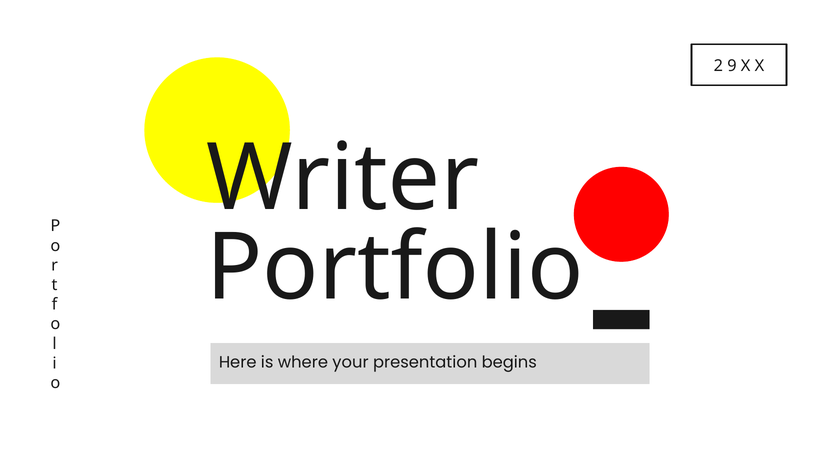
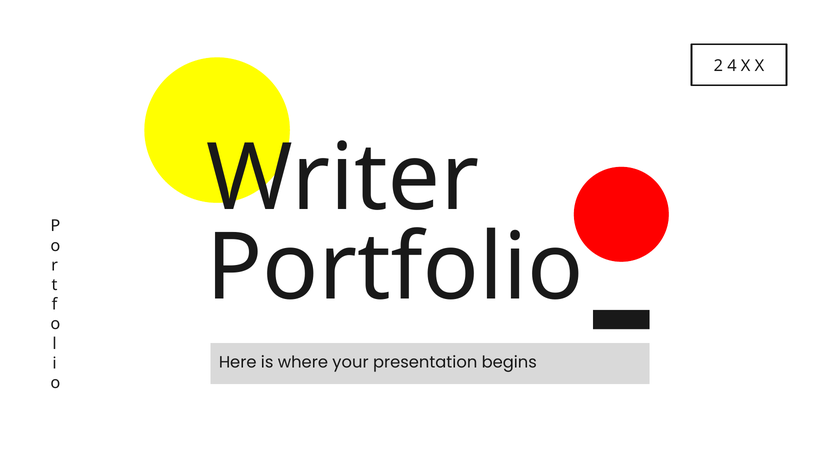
9: 9 -> 4
